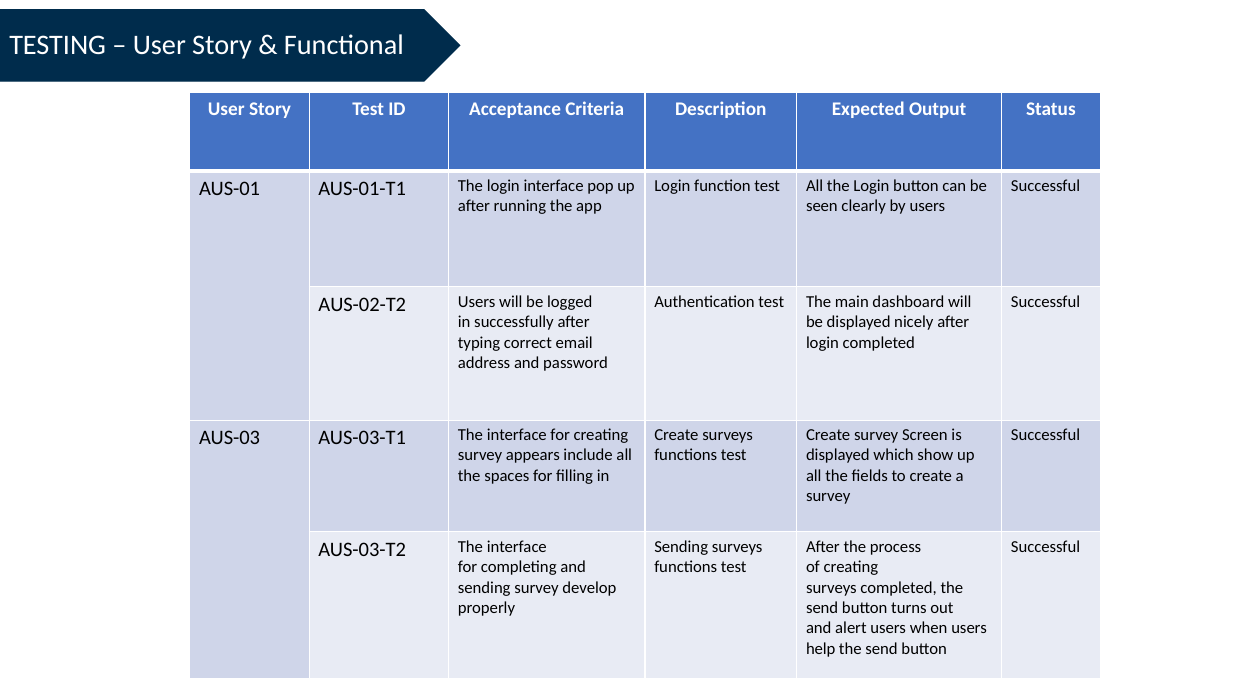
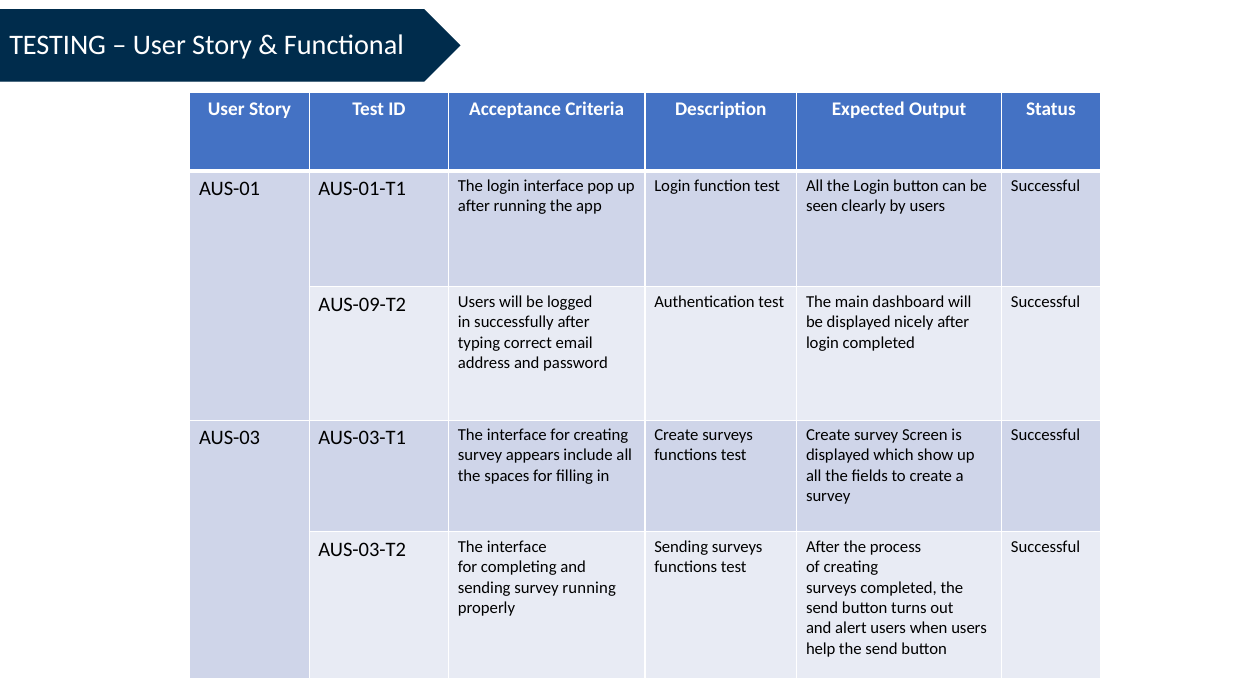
AUS-02-T2: AUS-02-T2 -> AUS-09-T2
survey develop: develop -> running
